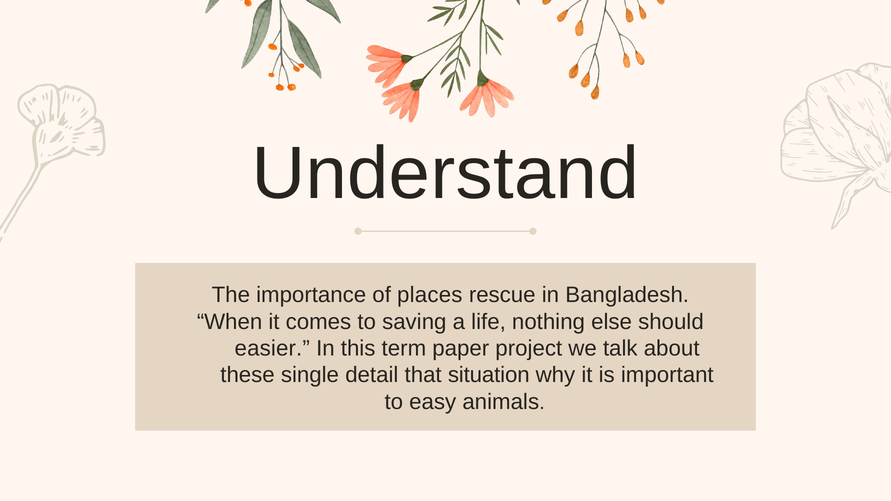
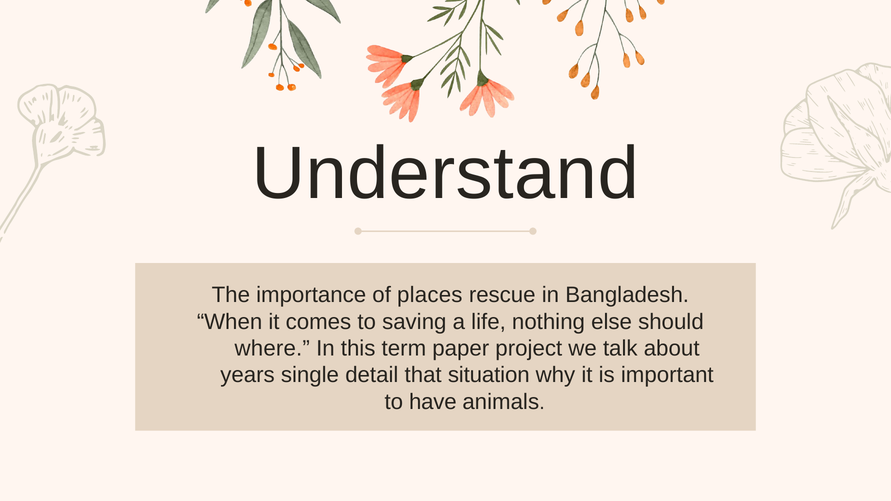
easier: easier -> where
these: these -> years
easy: easy -> have
